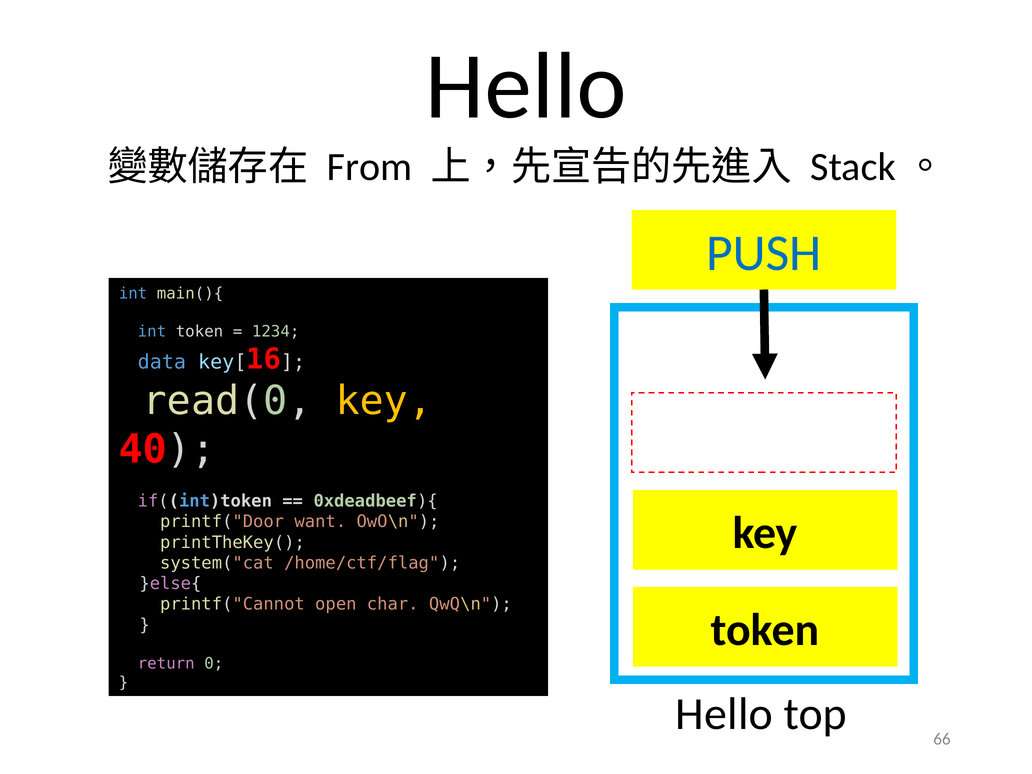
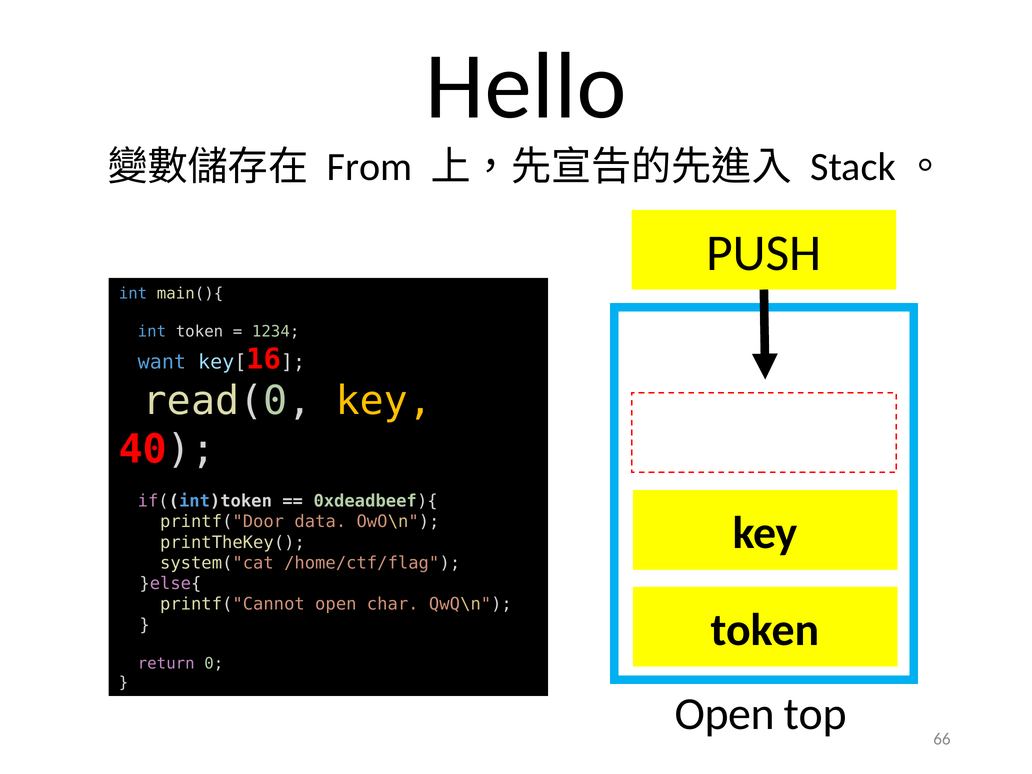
PUSH colour: blue -> black
data: data -> want
want: want -> data
Hello at (724, 714): Hello -> Open
